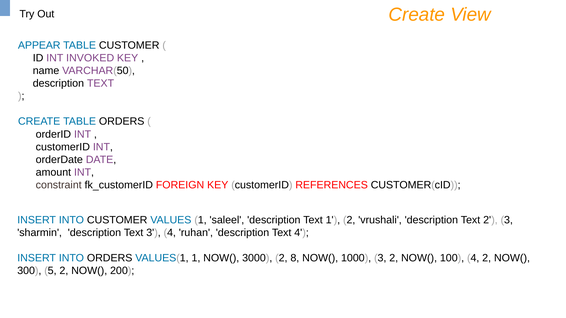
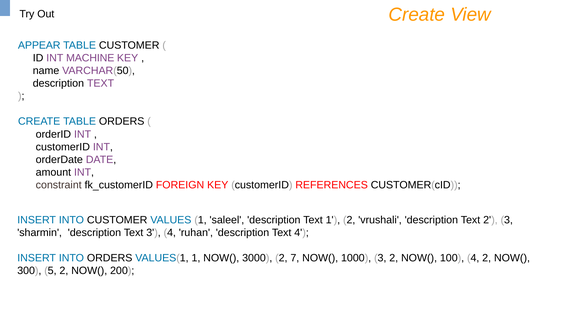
INVOKED: INVOKED -> MACHINE
8: 8 -> 7
